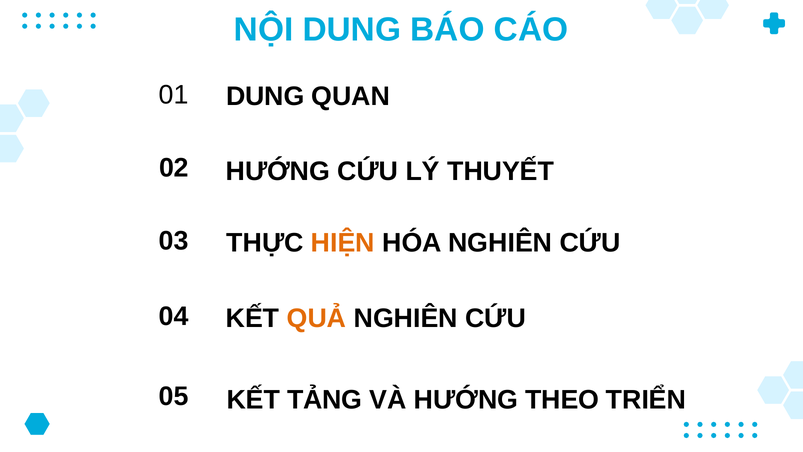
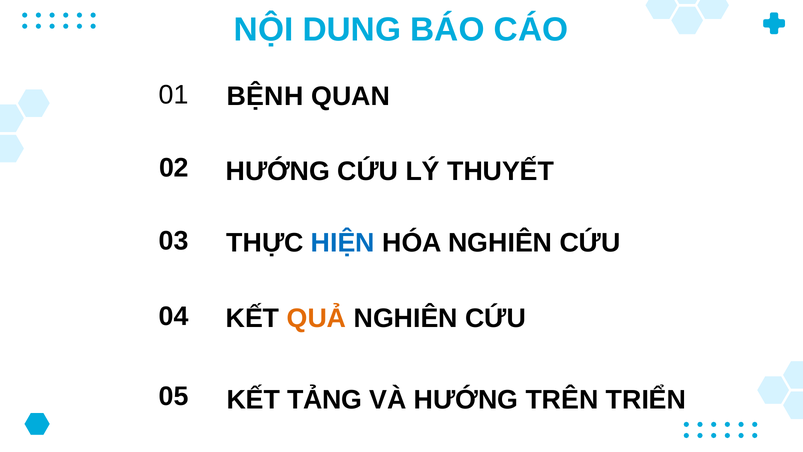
DUNG at (265, 97): DUNG -> BỆNH
HIỆN colour: orange -> blue
THEO: THEO -> TRÊN
